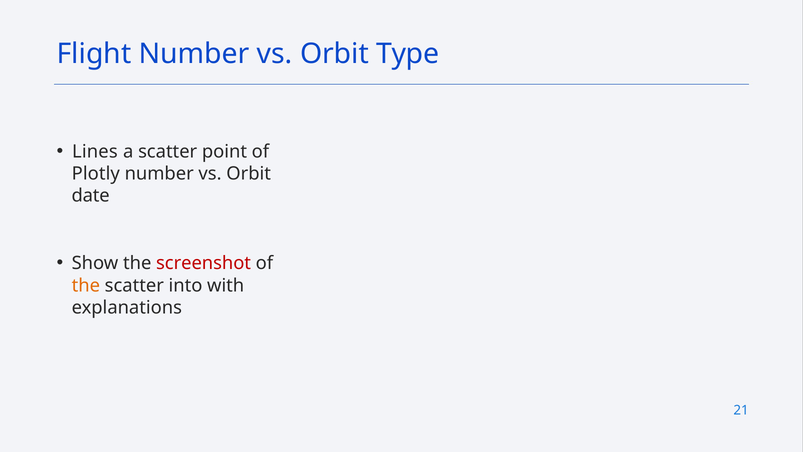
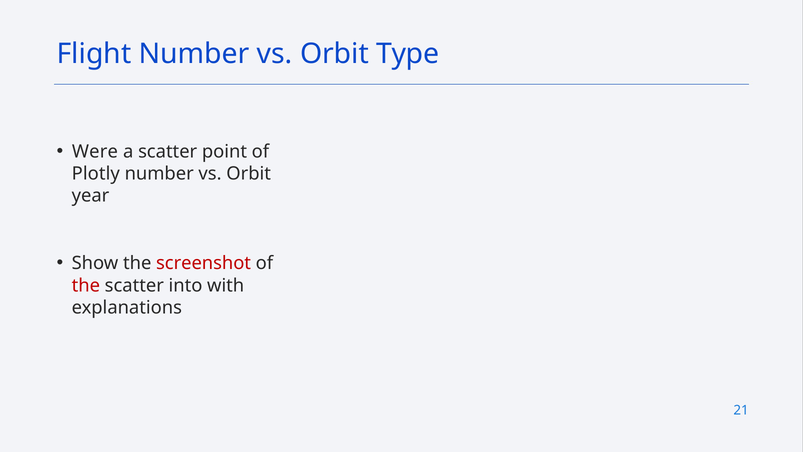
Lines: Lines -> Were
date: date -> year
the at (86, 285) colour: orange -> red
